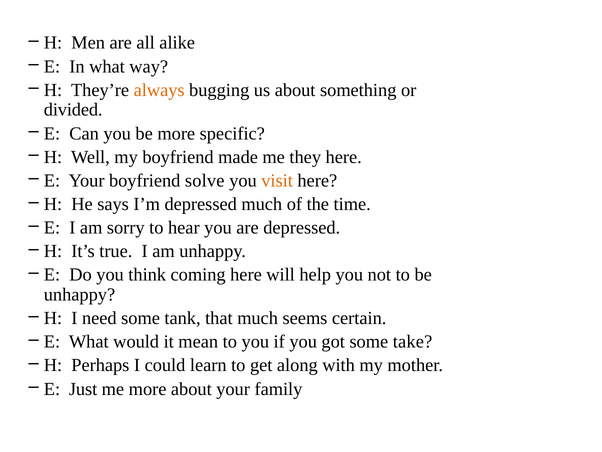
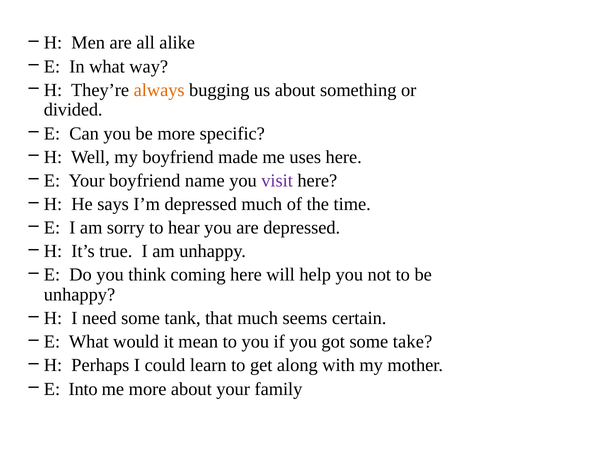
they: they -> uses
solve: solve -> name
visit colour: orange -> purple
Just: Just -> Into
